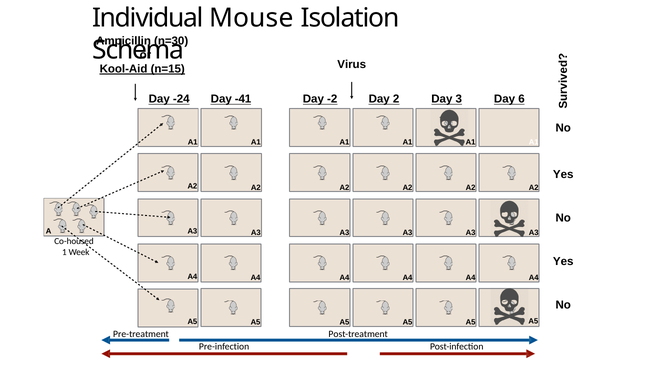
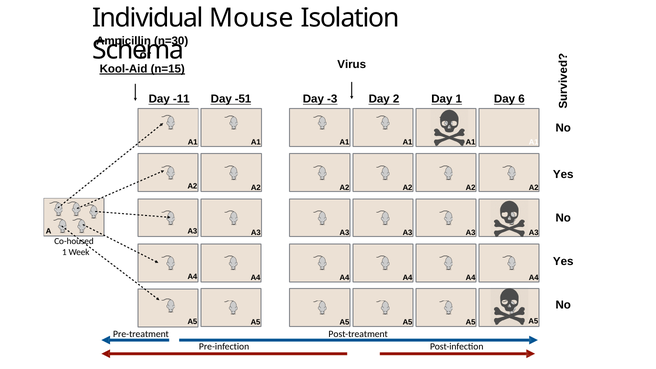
-24: -24 -> -11
-41: -41 -> -51
-2: -2 -> -3
Day 3: 3 -> 1
